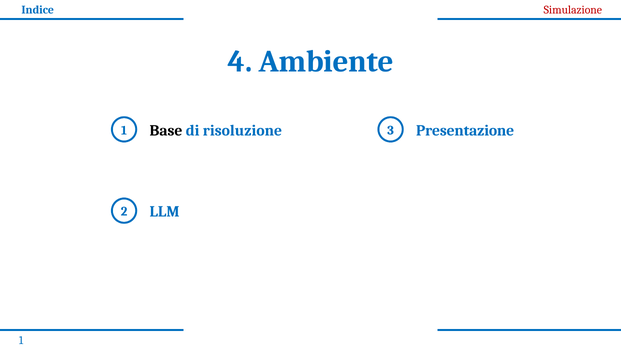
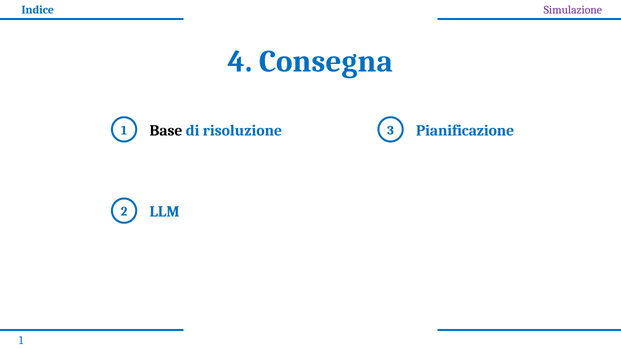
Simulazione colour: red -> purple
Ambiente: Ambiente -> Consegna
Presentazione: Presentazione -> Pianificazione
